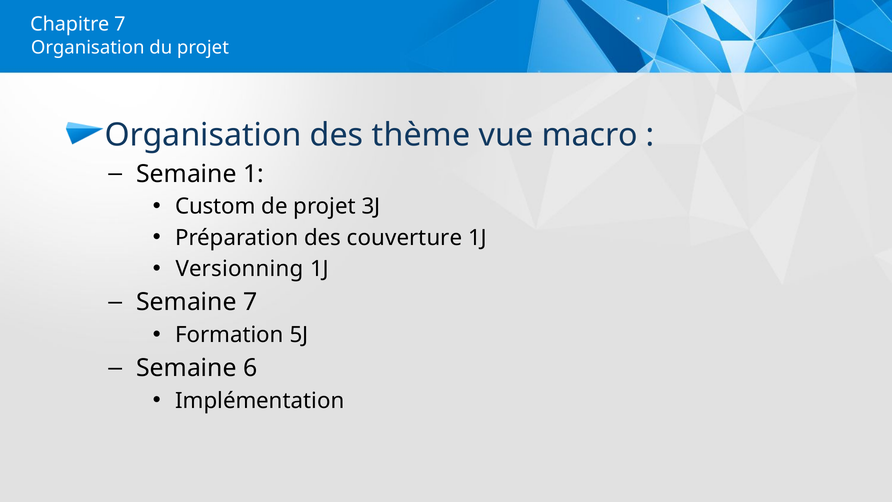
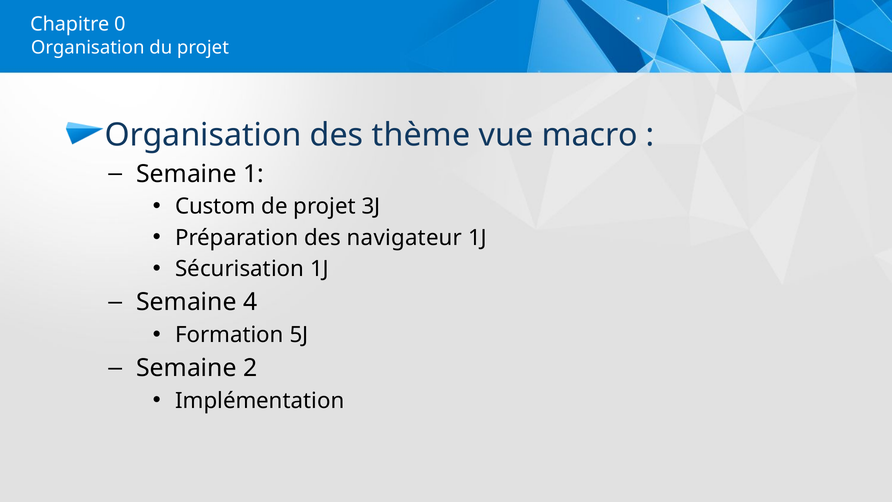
Chapitre 7: 7 -> 0
couverture: couverture -> navigateur
Versionning: Versionning -> Sécurisation
Semaine 7: 7 -> 4
6: 6 -> 2
